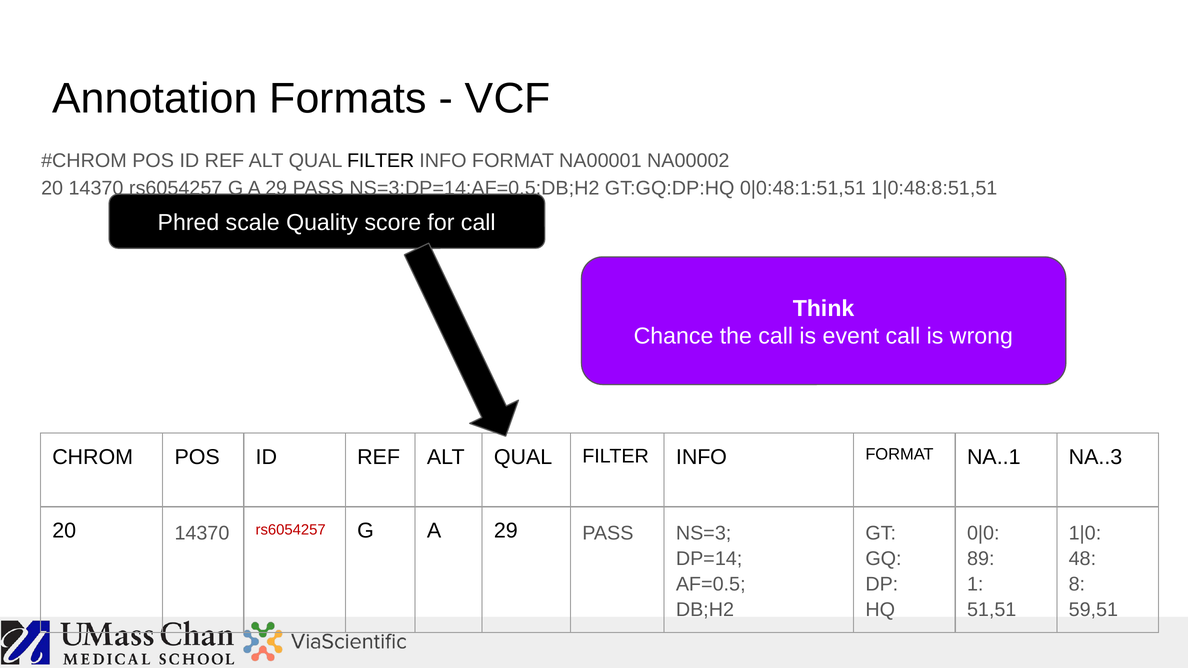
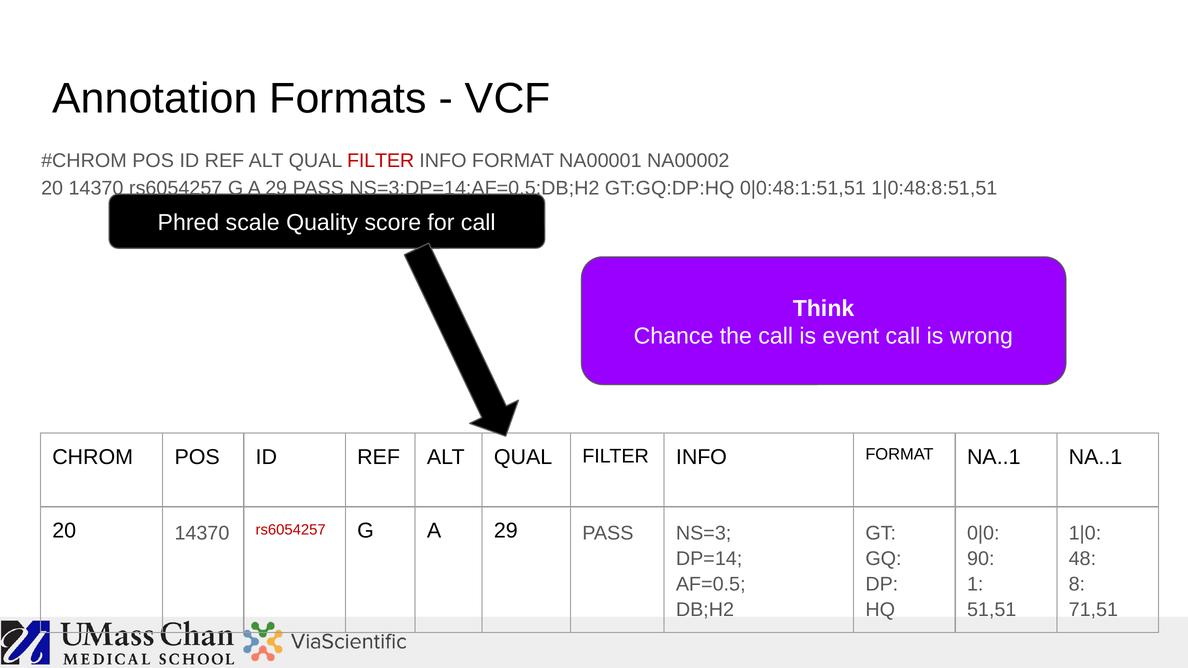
FILTER at (381, 161) colour: black -> red
NA..1 NA..3: NA..3 -> NA..1
89: 89 -> 90
59,51: 59,51 -> 71,51
